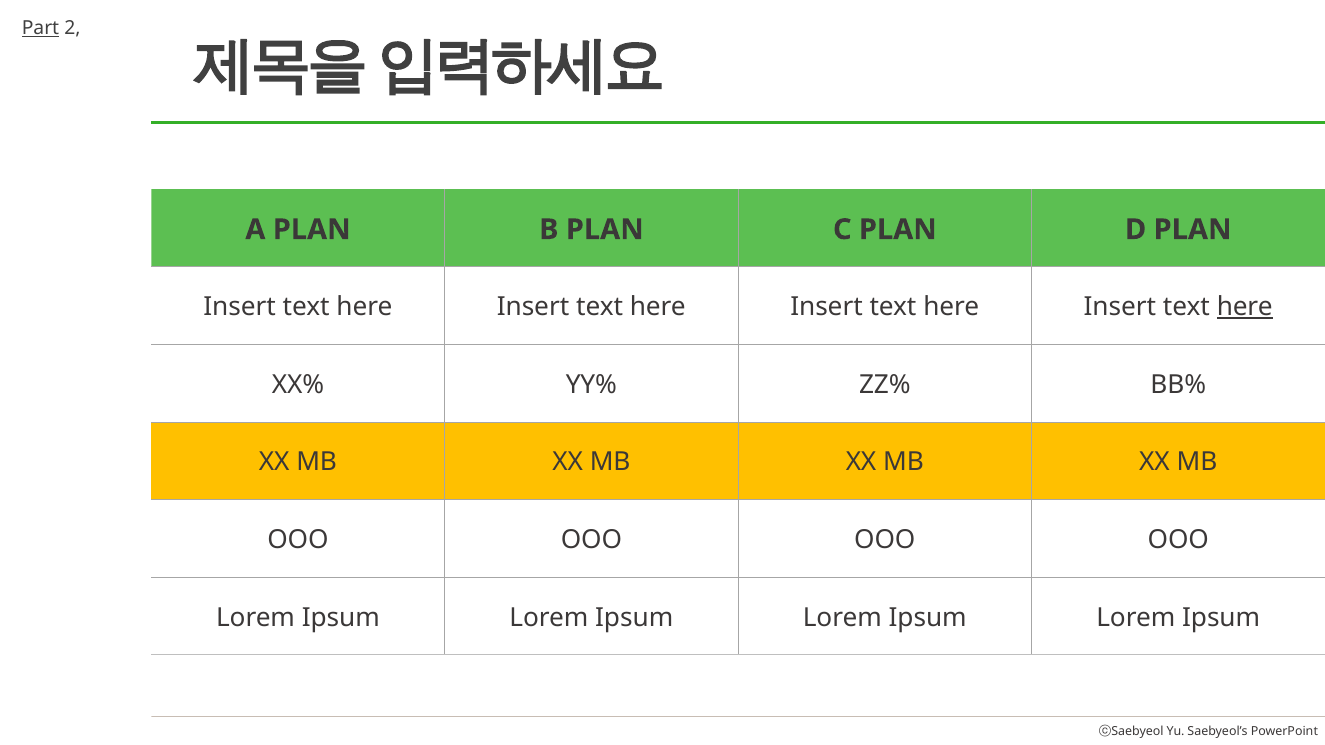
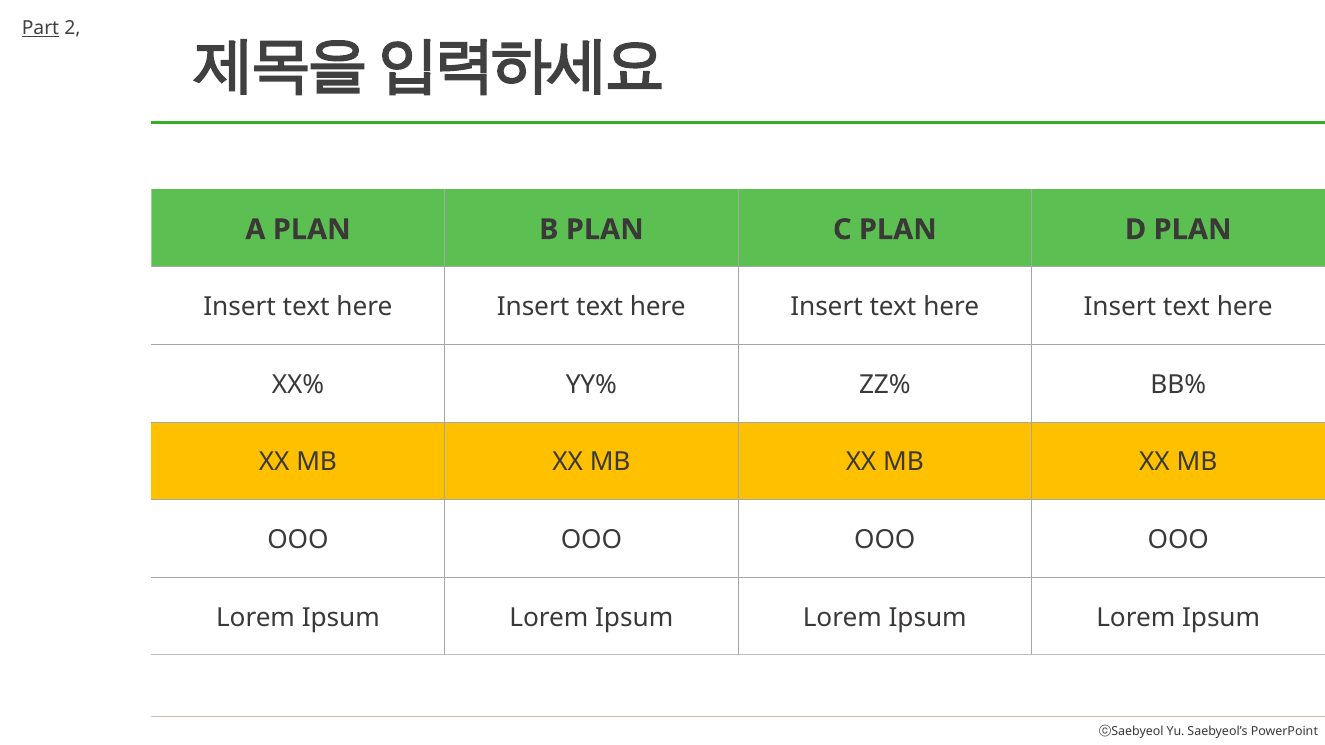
here at (1245, 307) underline: present -> none
